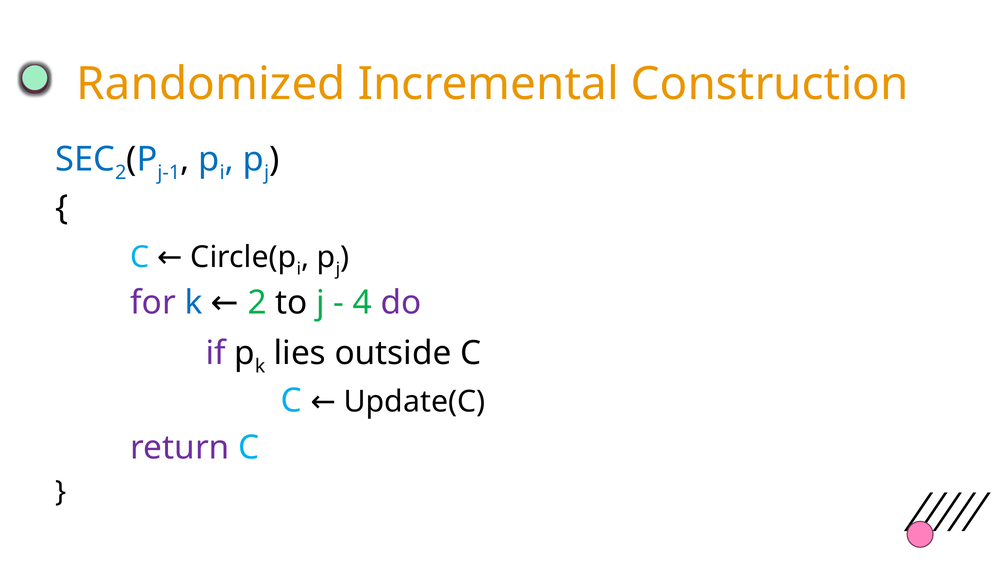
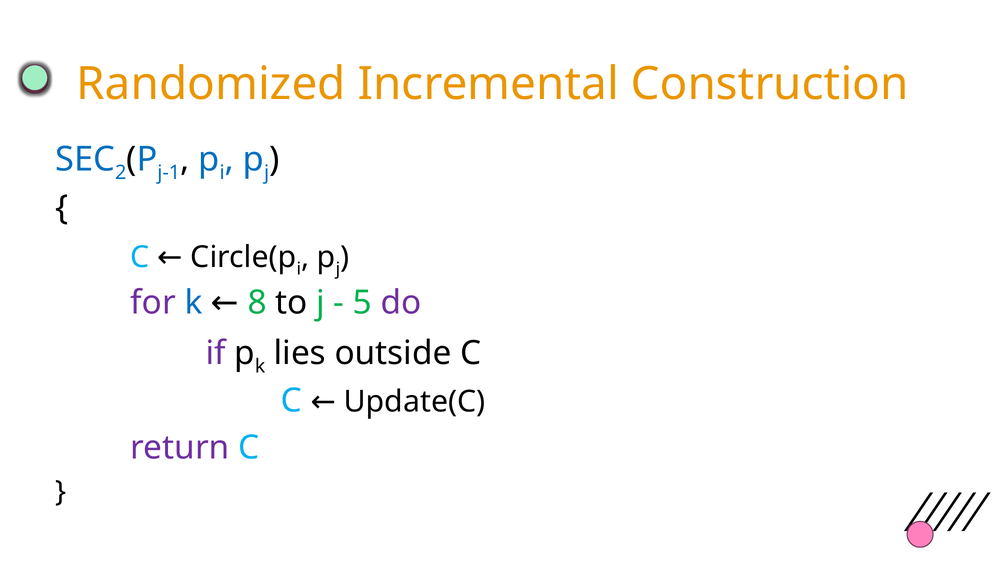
2 at (257, 303): 2 -> 8
4: 4 -> 5
